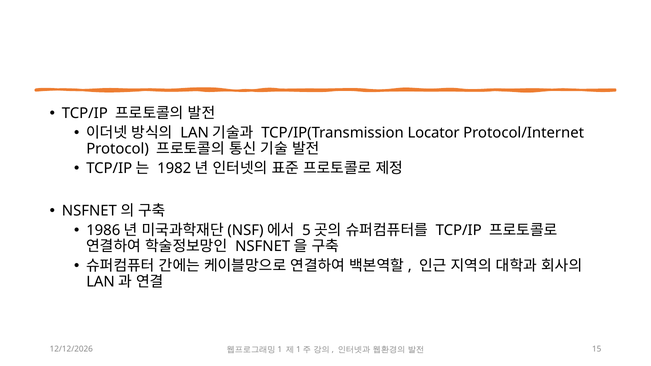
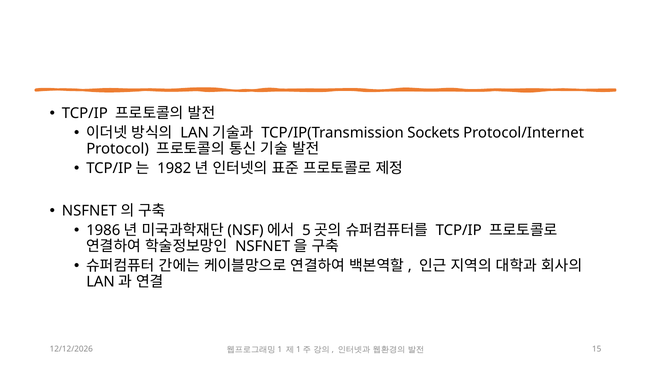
Locator: Locator -> Sockets
